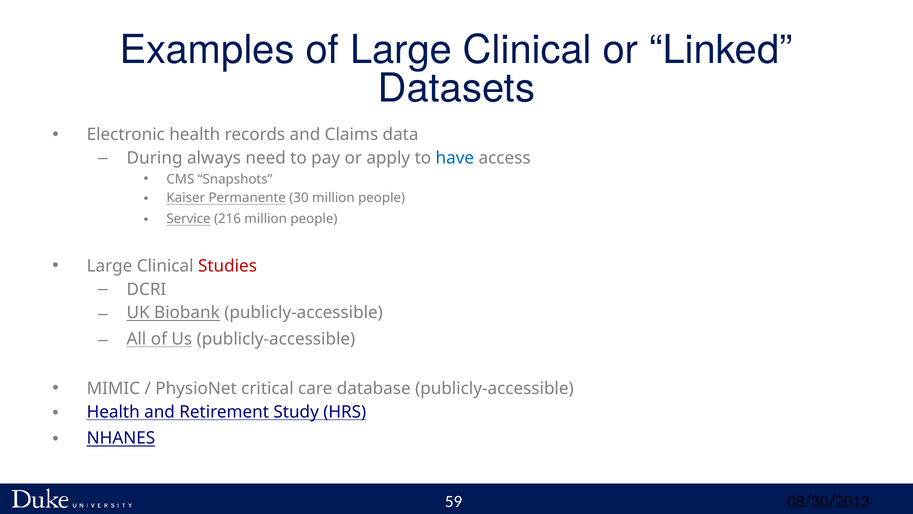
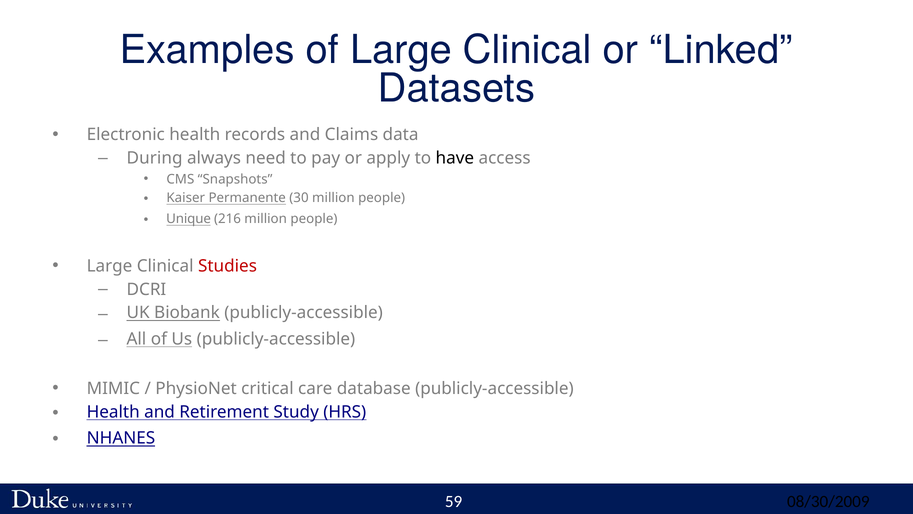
have colour: blue -> black
Service: Service -> Unique
08/30/2013: 08/30/2013 -> 08/30/2009
